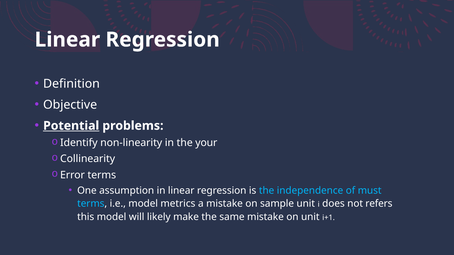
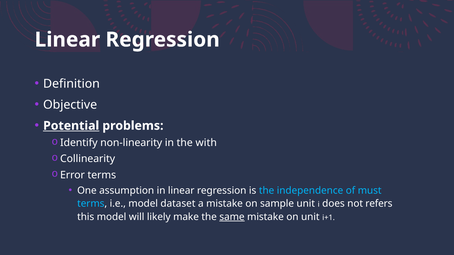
your: your -> with
metrics: metrics -> dataset
same underline: none -> present
